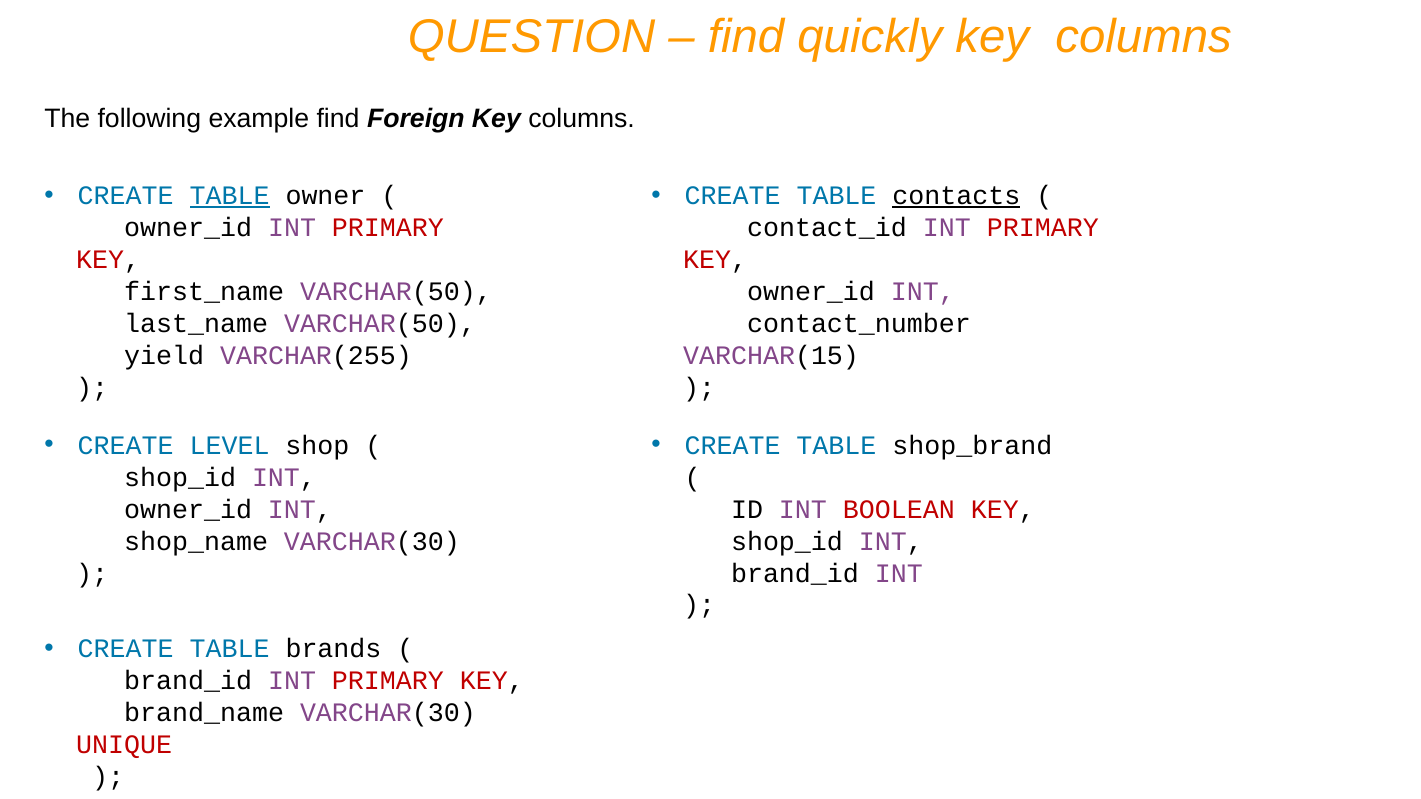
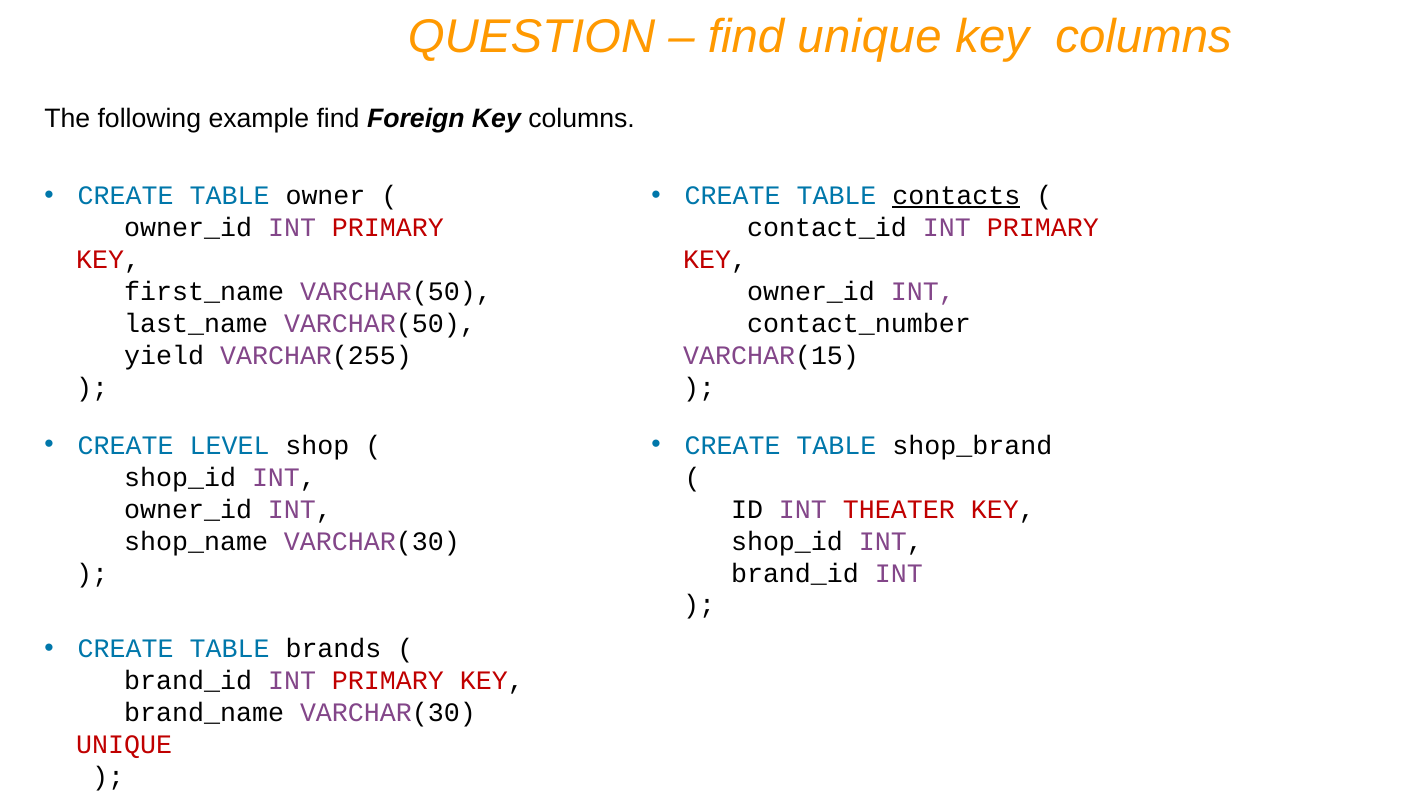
find quickly: quickly -> unique
TABLE at (230, 196) underline: present -> none
BOOLEAN: BOOLEAN -> THEATER
